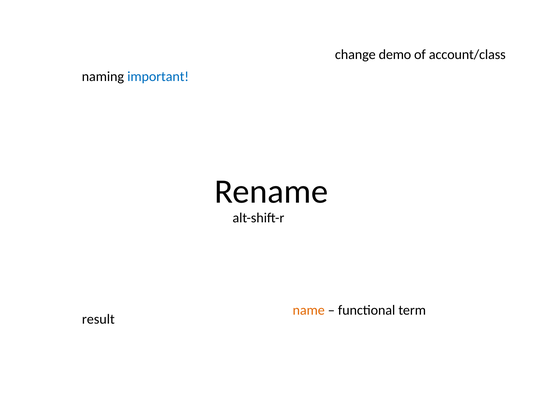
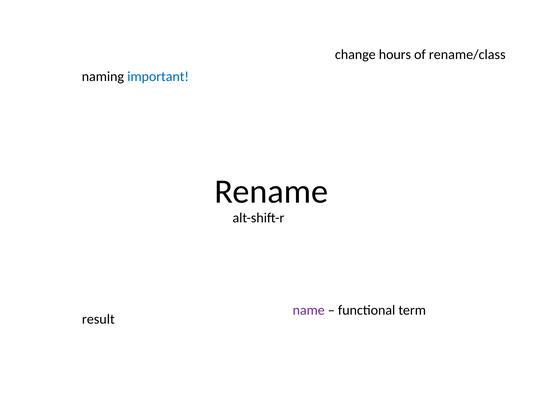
demo: demo -> hours
account/class: account/class -> rename/class
name colour: orange -> purple
